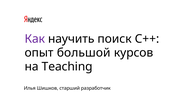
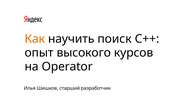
Как colour: purple -> orange
большой: большой -> высокого
Teaching: Teaching -> Operator
